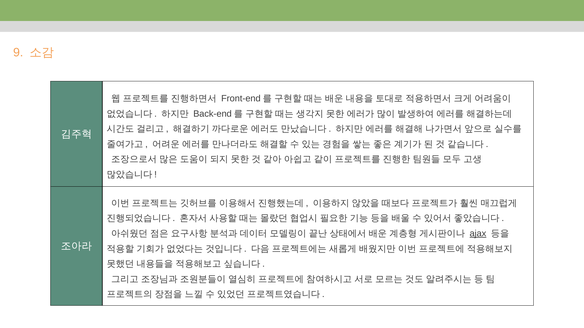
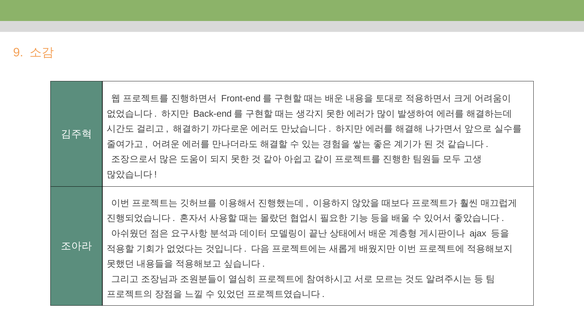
ajax underline: present -> none
